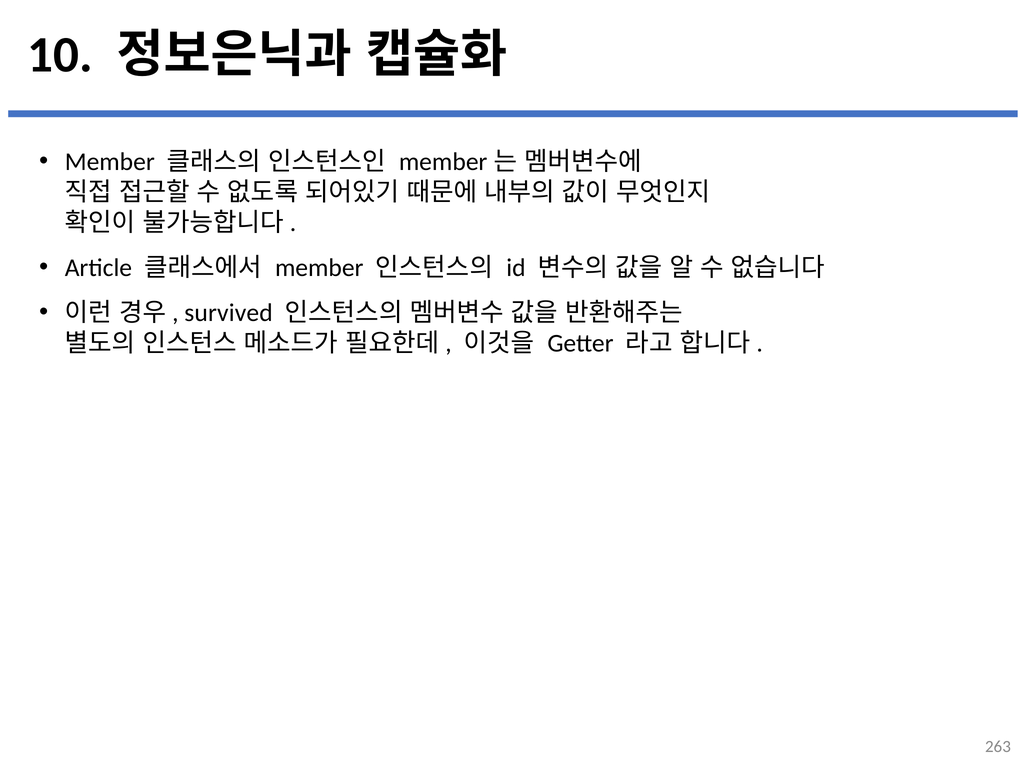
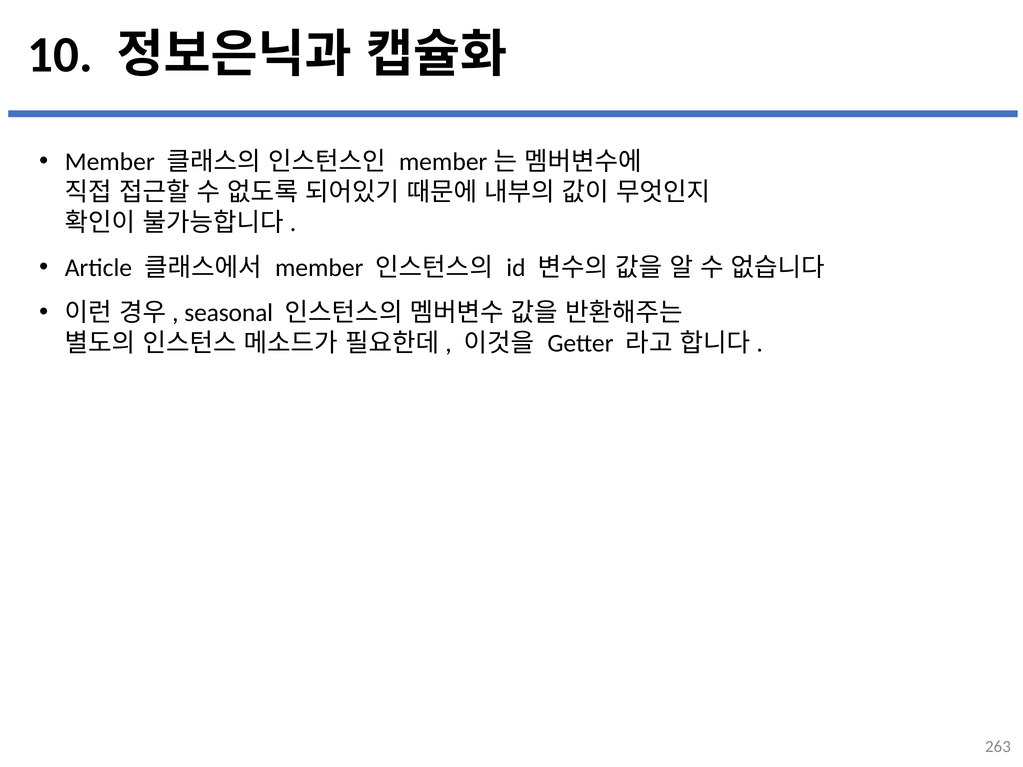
survived: survived -> seasonal
